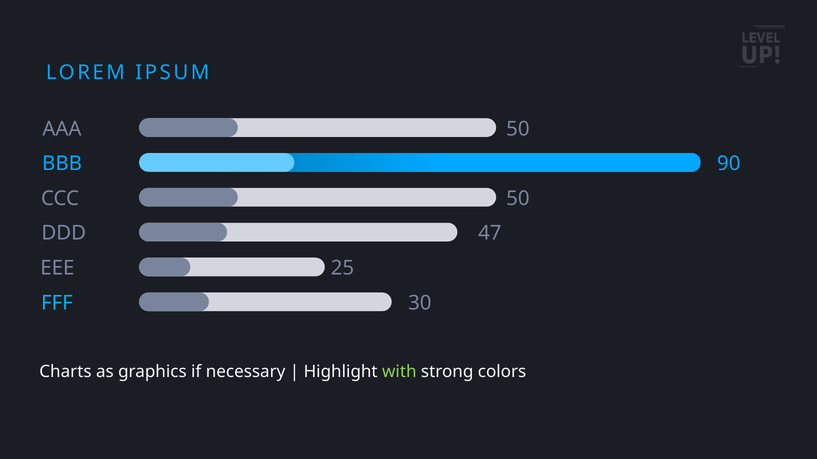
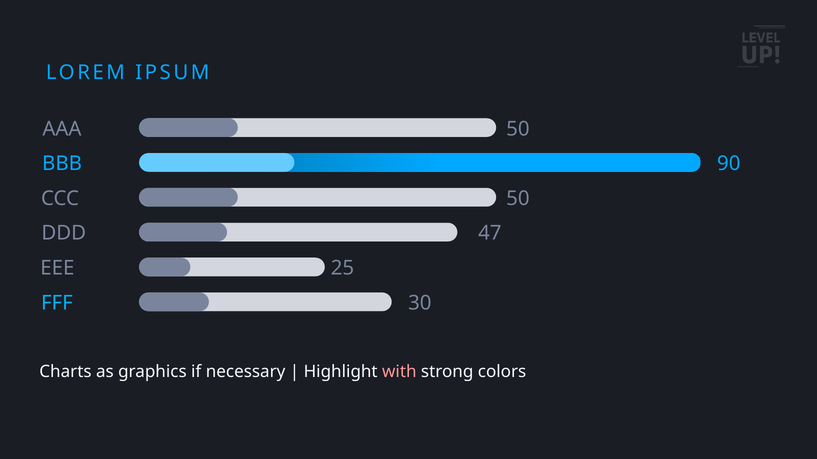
with colour: light green -> pink
